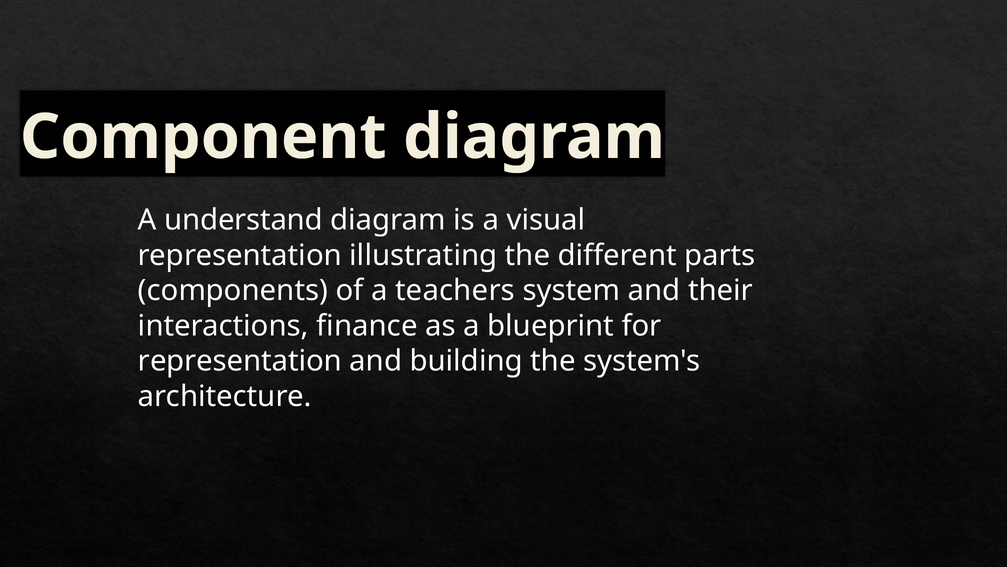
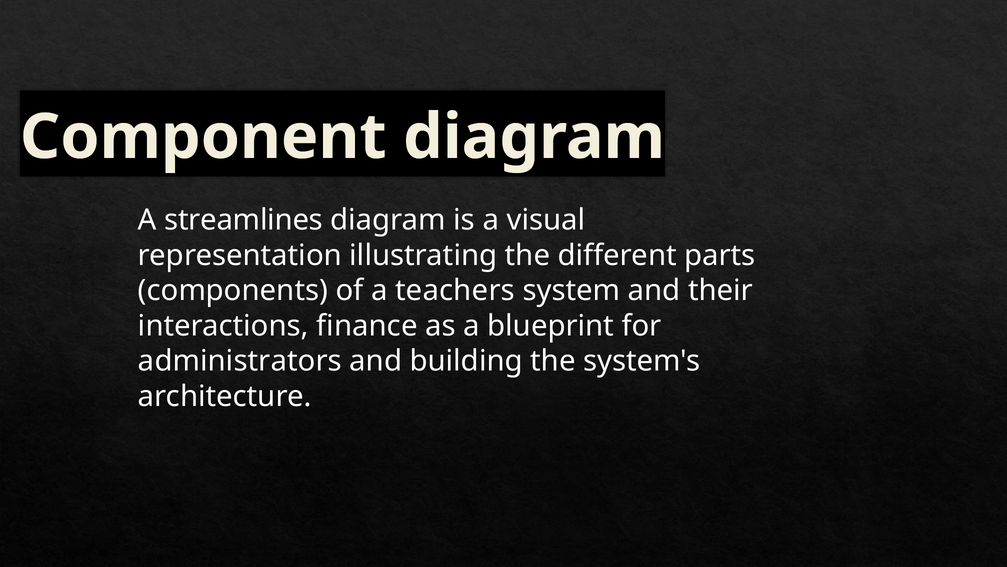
understand: understand -> streamlines
representation at (240, 361): representation -> administrators
